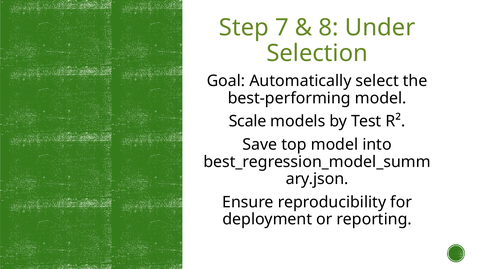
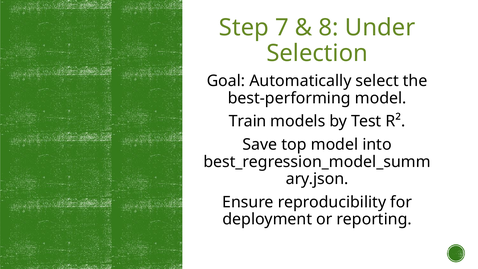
Scale: Scale -> Train
